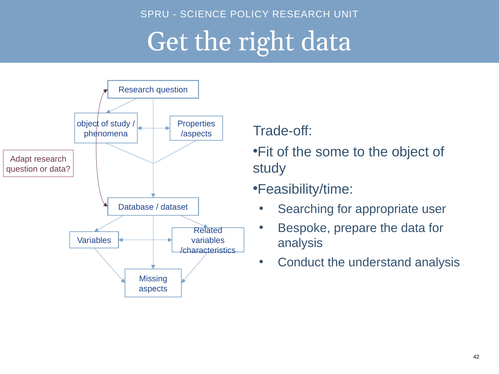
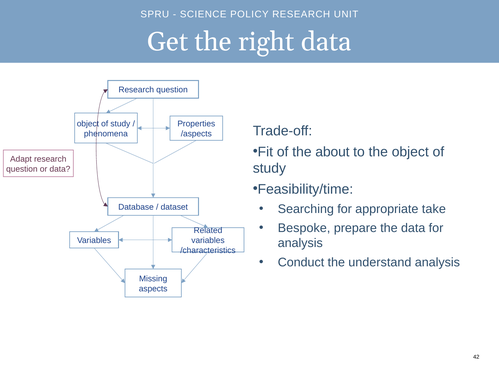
some: some -> about
user: user -> take
